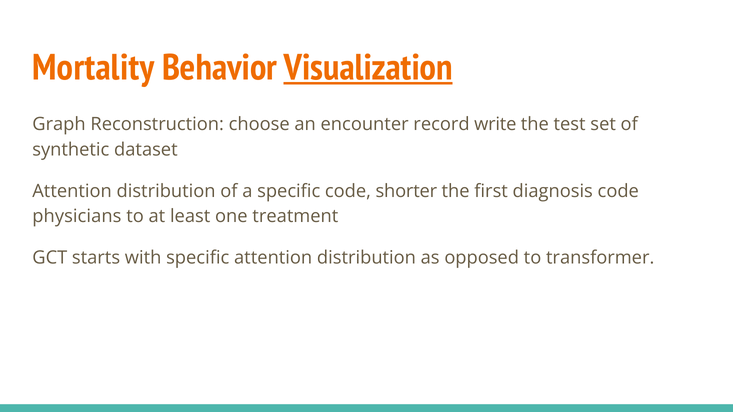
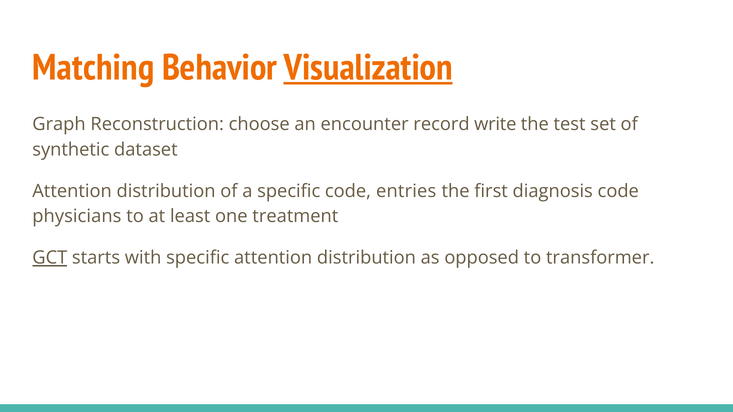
Mortality: Mortality -> Matching
shorter: shorter -> entries
GCT underline: none -> present
